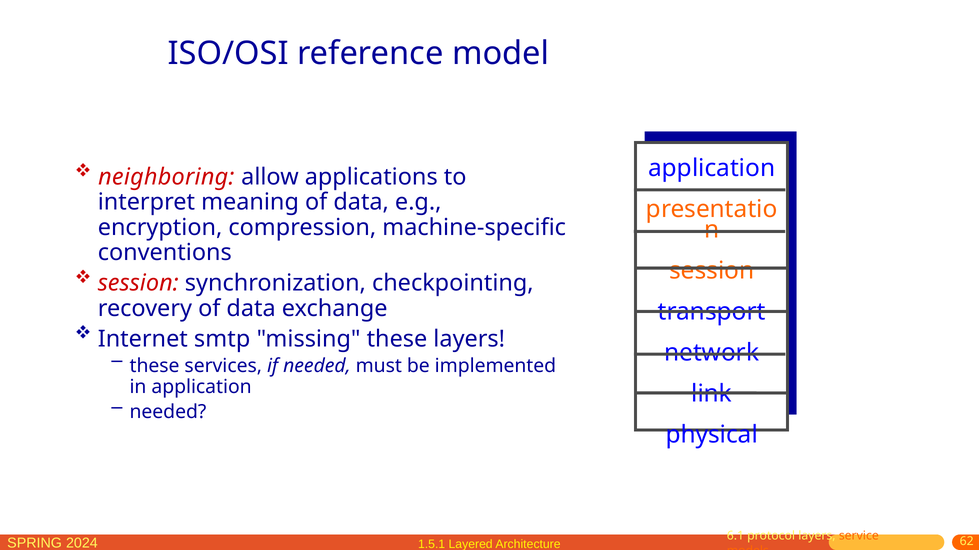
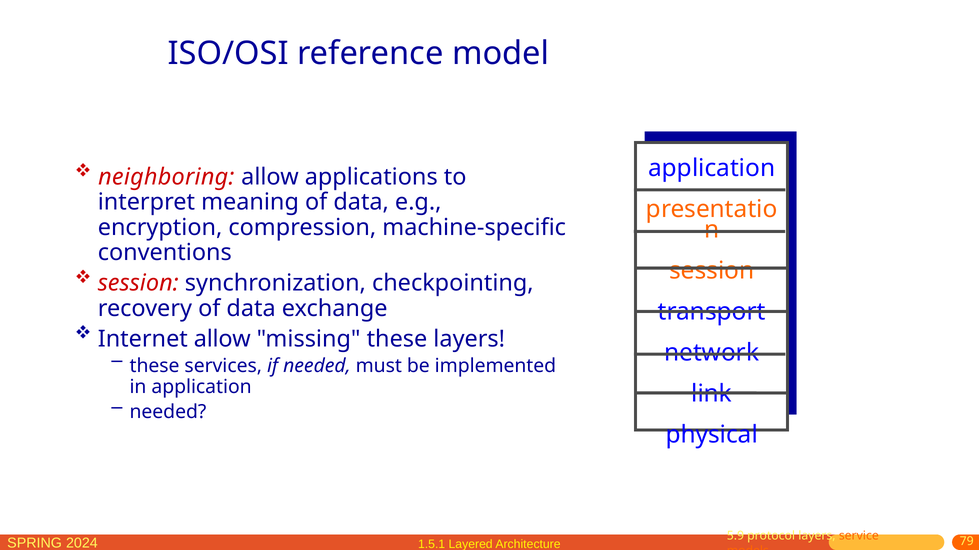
Internet smtp: smtp -> allow
6.1: 6.1 -> 5.9
62: 62 -> 79
